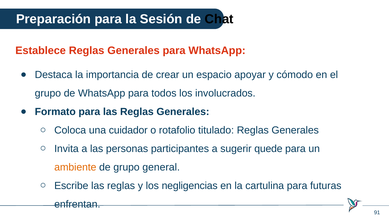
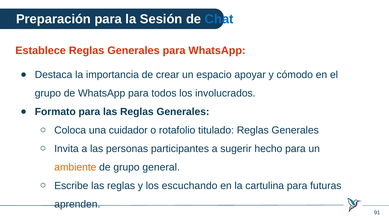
Chat colour: black -> blue
quede: quede -> hecho
negligencias: negligencias -> escuchando
enfrentan: enfrentan -> aprenden
